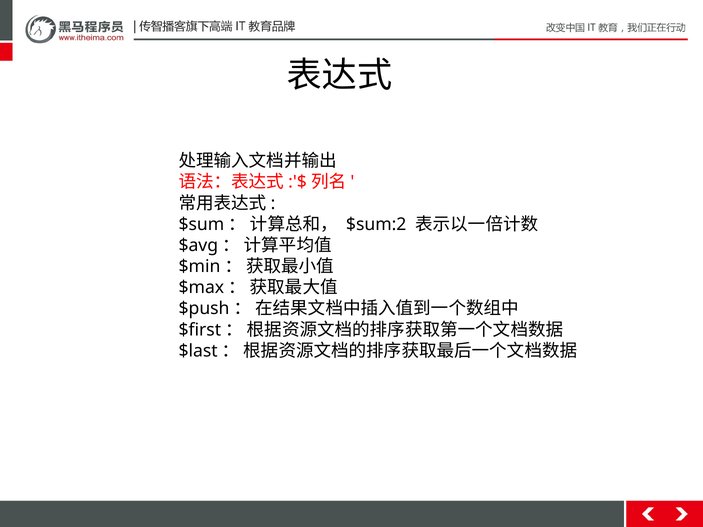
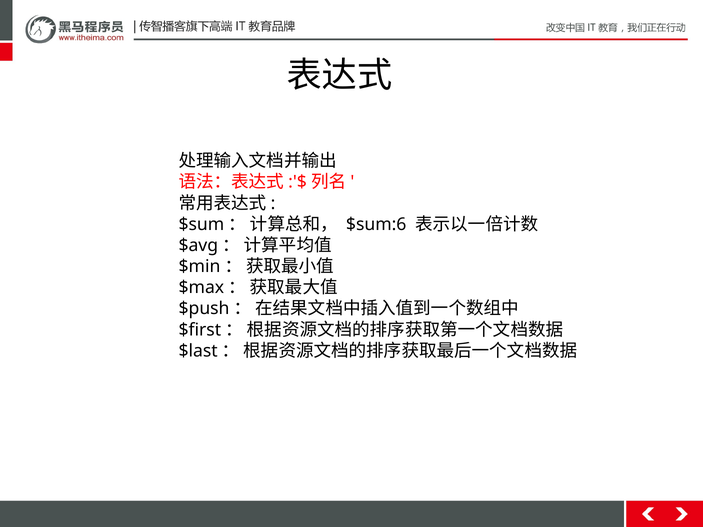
$sum:2: $sum:2 -> $sum:6
